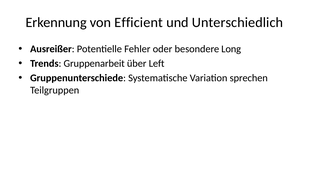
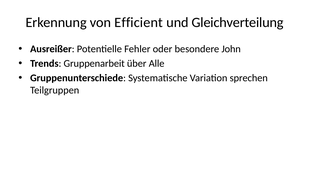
Unterschiedlich: Unterschiedlich -> Gleichverteilung
Long: Long -> John
Left: Left -> Alle
